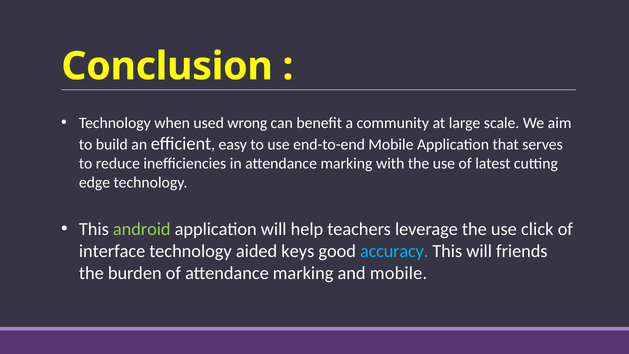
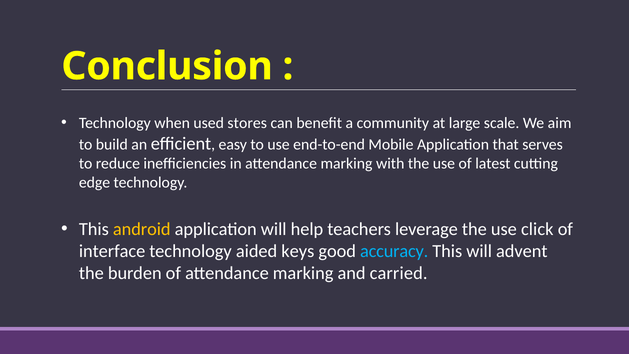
wrong: wrong -> stores
android colour: light green -> yellow
friends: friends -> advent
and mobile: mobile -> carried
